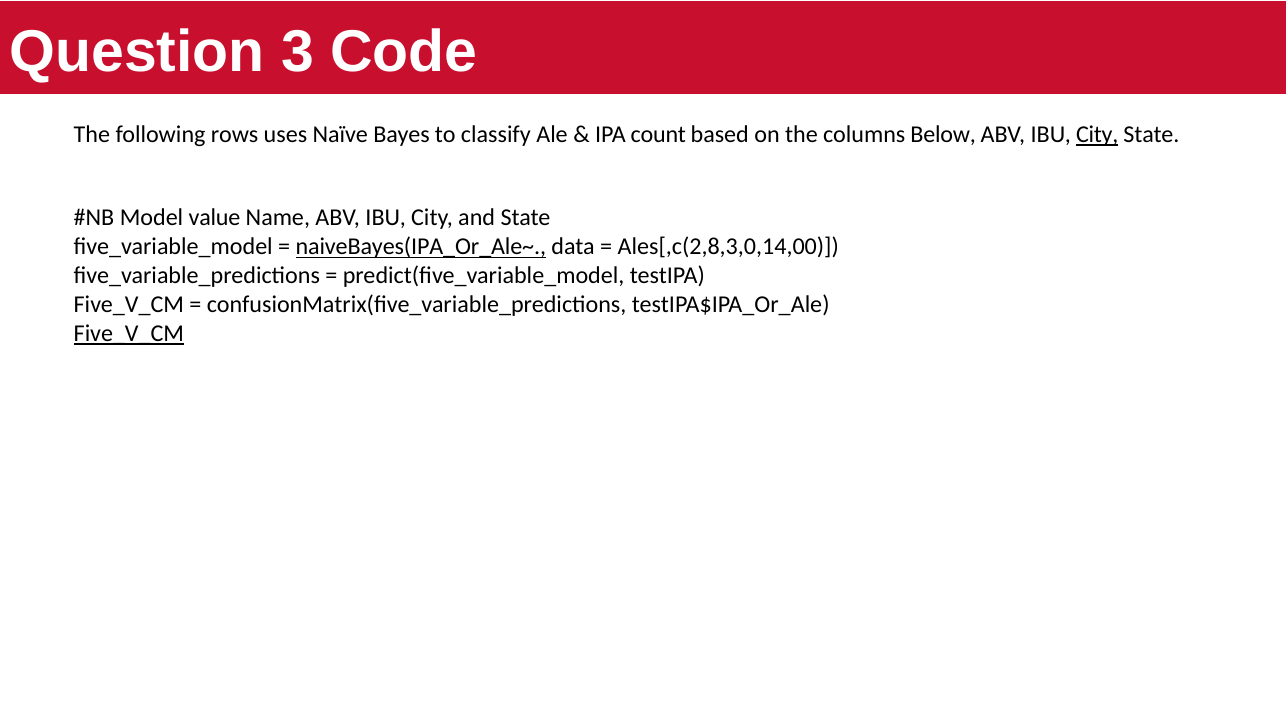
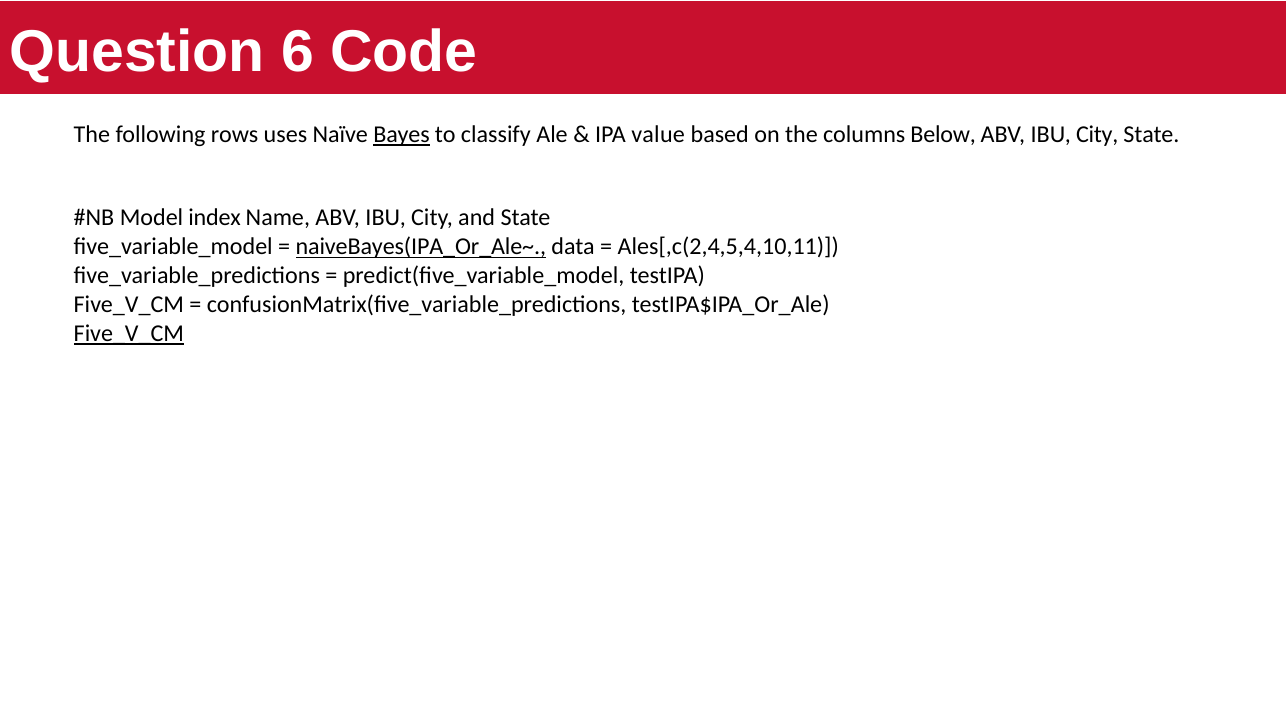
3: 3 -> 6
Bayes underline: none -> present
count: count -> value
City at (1097, 135) underline: present -> none
value: value -> index
Ales[,c(2,8,3,0,14,00: Ales[,c(2,8,3,0,14,00 -> Ales[,c(2,4,5,4,10,11
